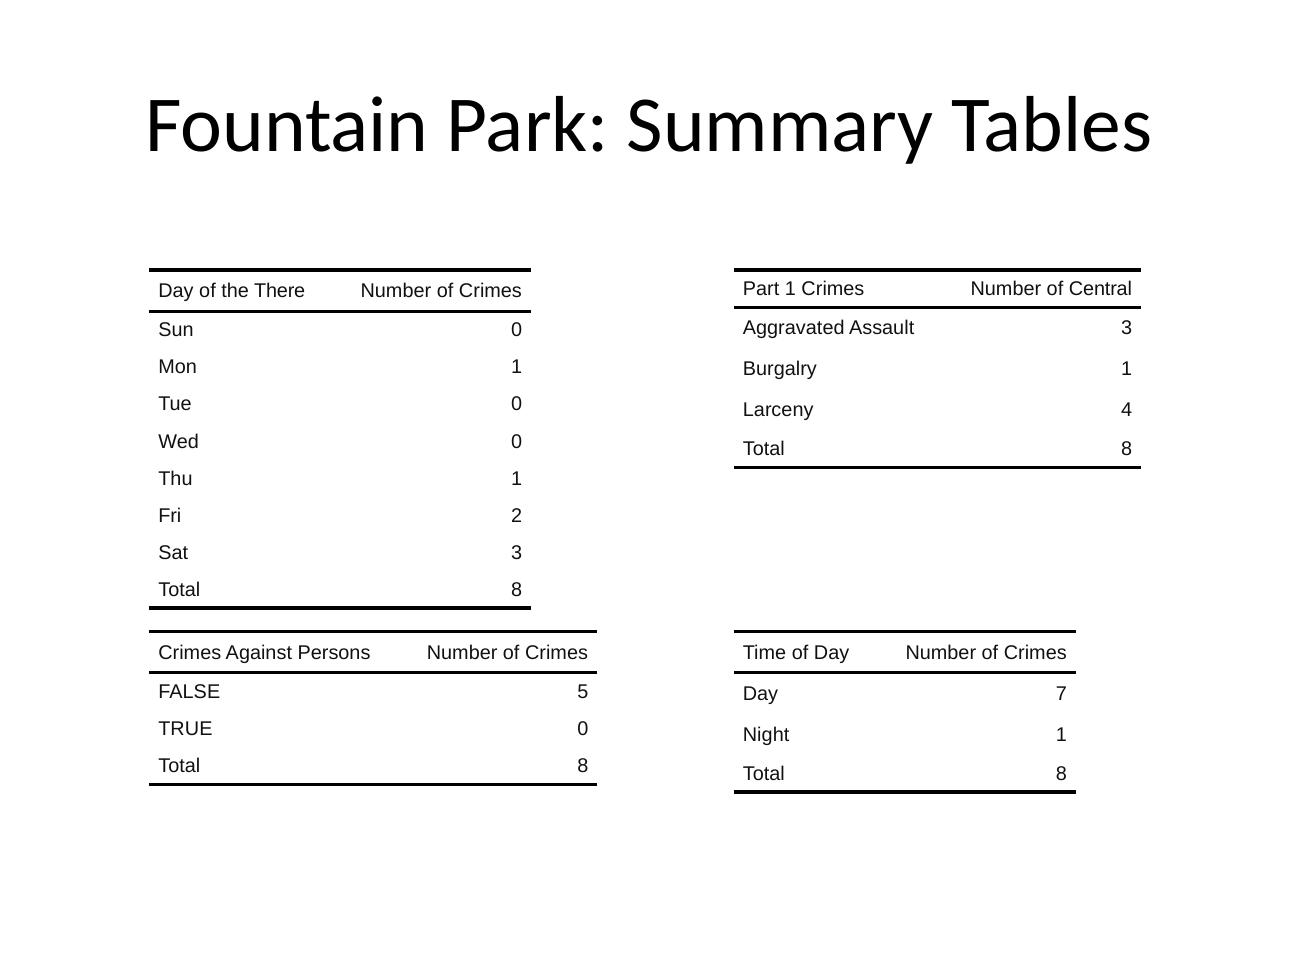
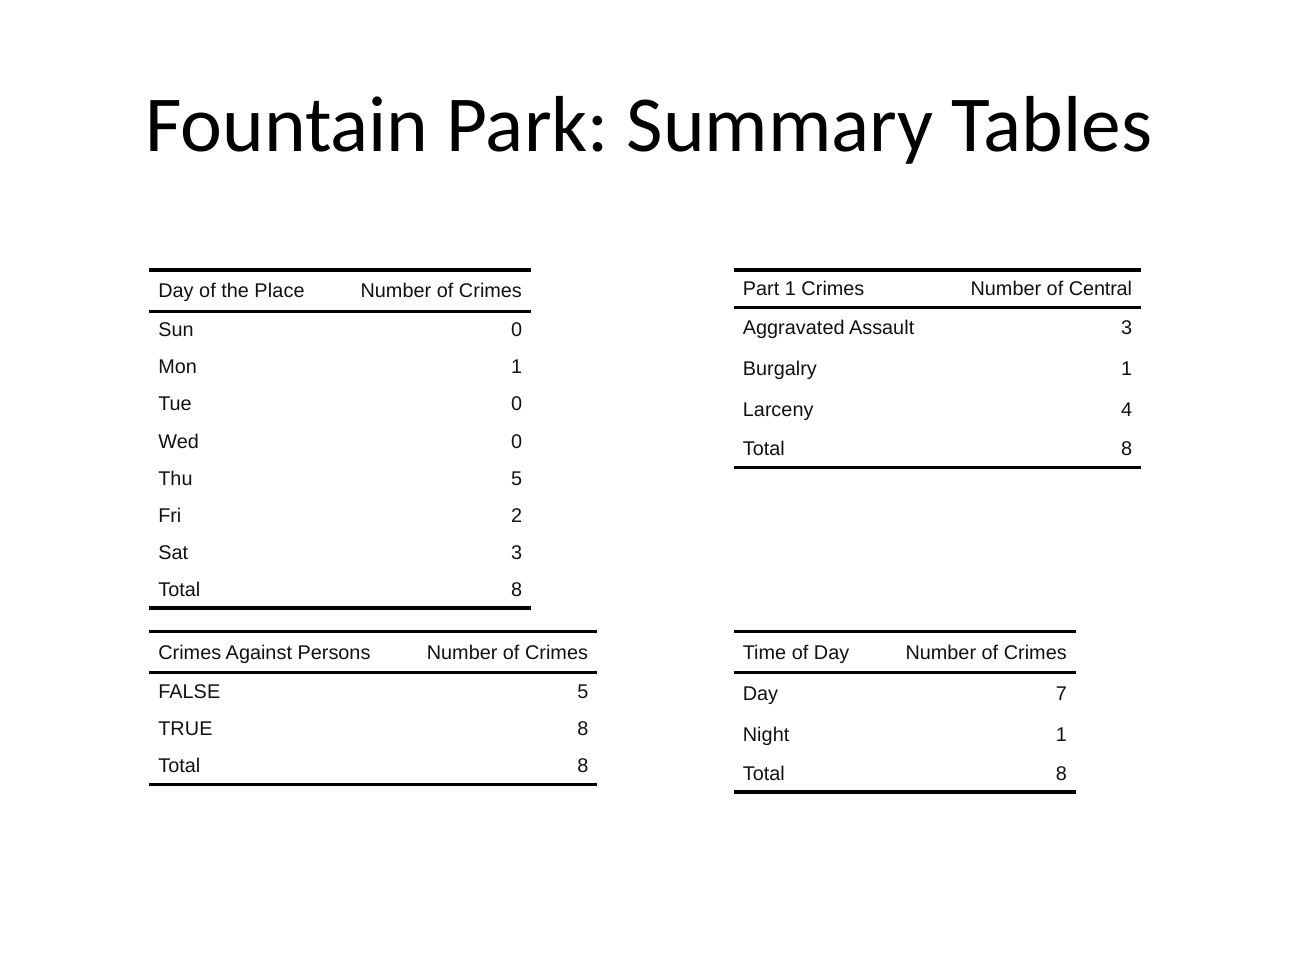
There: There -> Place
Thu 1: 1 -> 5
TRUE 0: 0 -> 8
